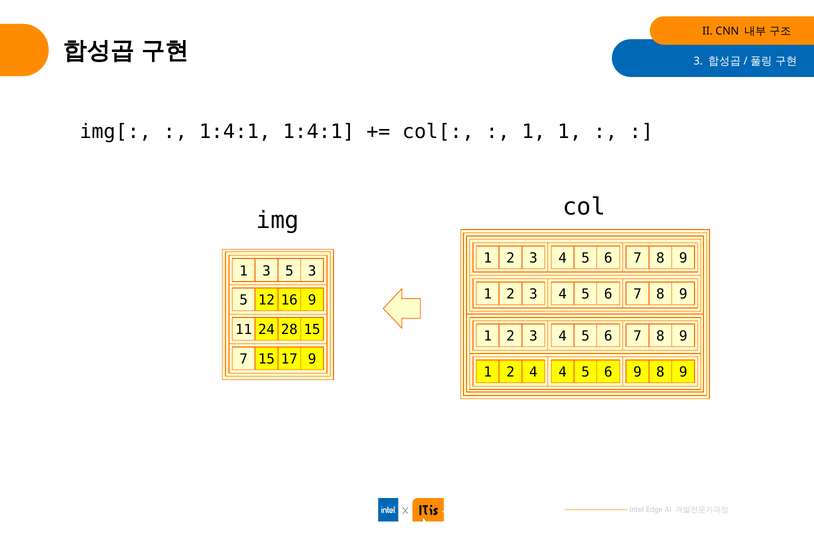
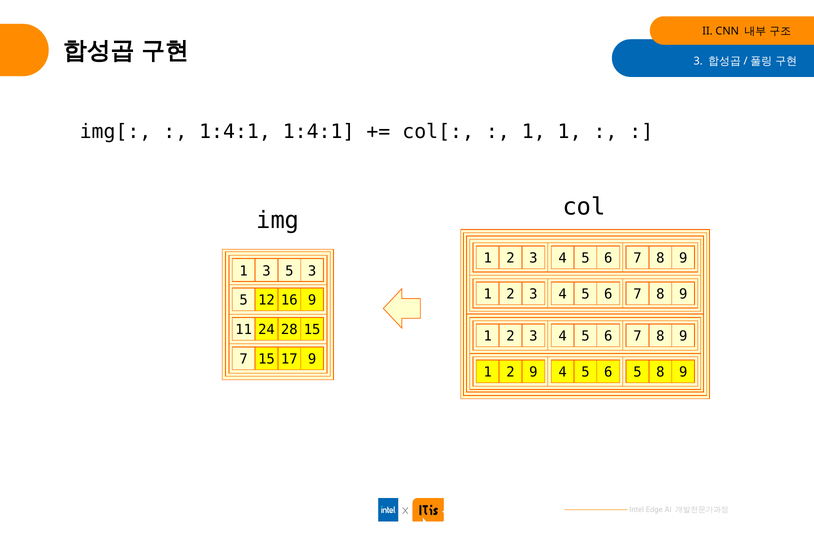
2 4: 4 -> 9
6 9: 9 -> 5
